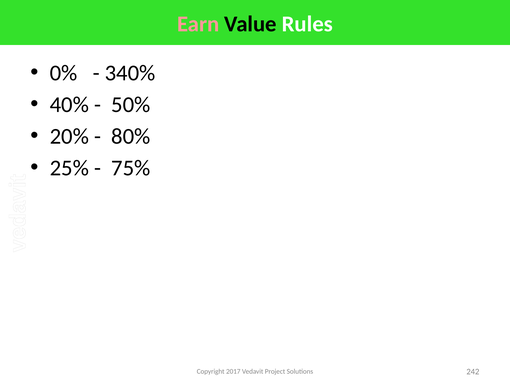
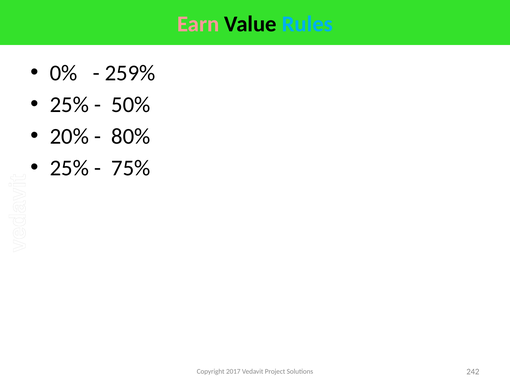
Rules colour: white -> light blue
340%: 340% -> 259%
40% at (69, 105): 40% -> 25%
